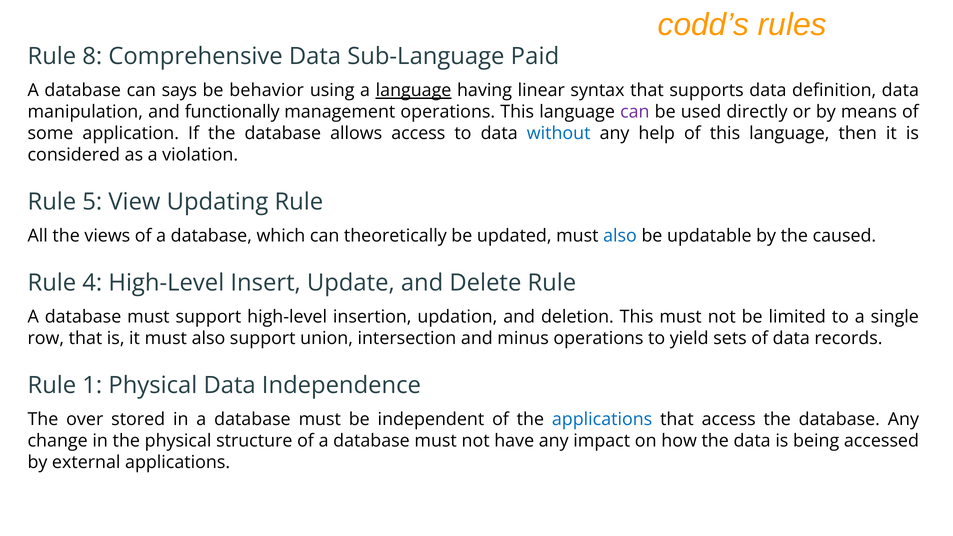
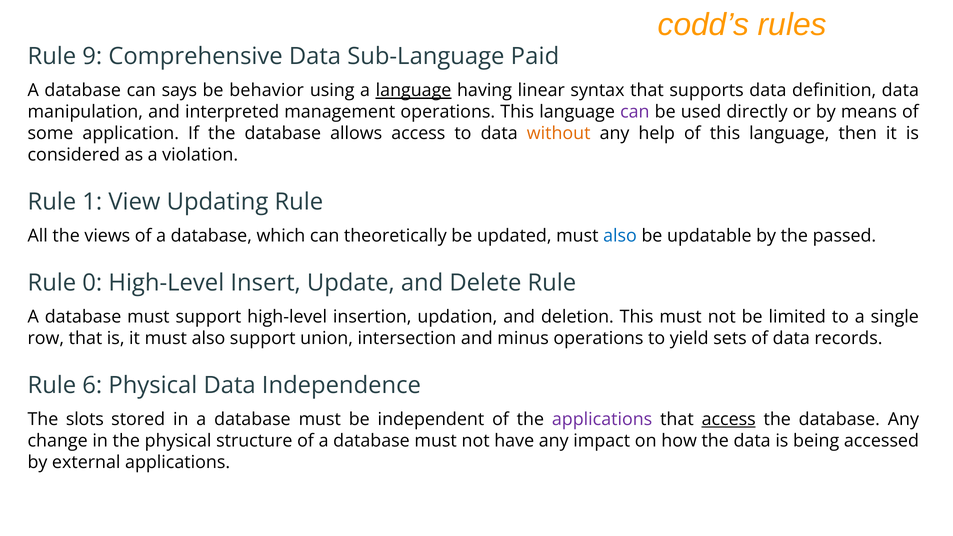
8: 8 -> 9
functionally: functionally -> interpreted
without colour: blue -> orange
5: 5 -> 1
caused: caused -> passed
4: 4 -> 0
1: 1 -> 6
over: over -> slots
applications at (602, 419) colour: blue -> purple
access at (729, 419) underline: none -> present
